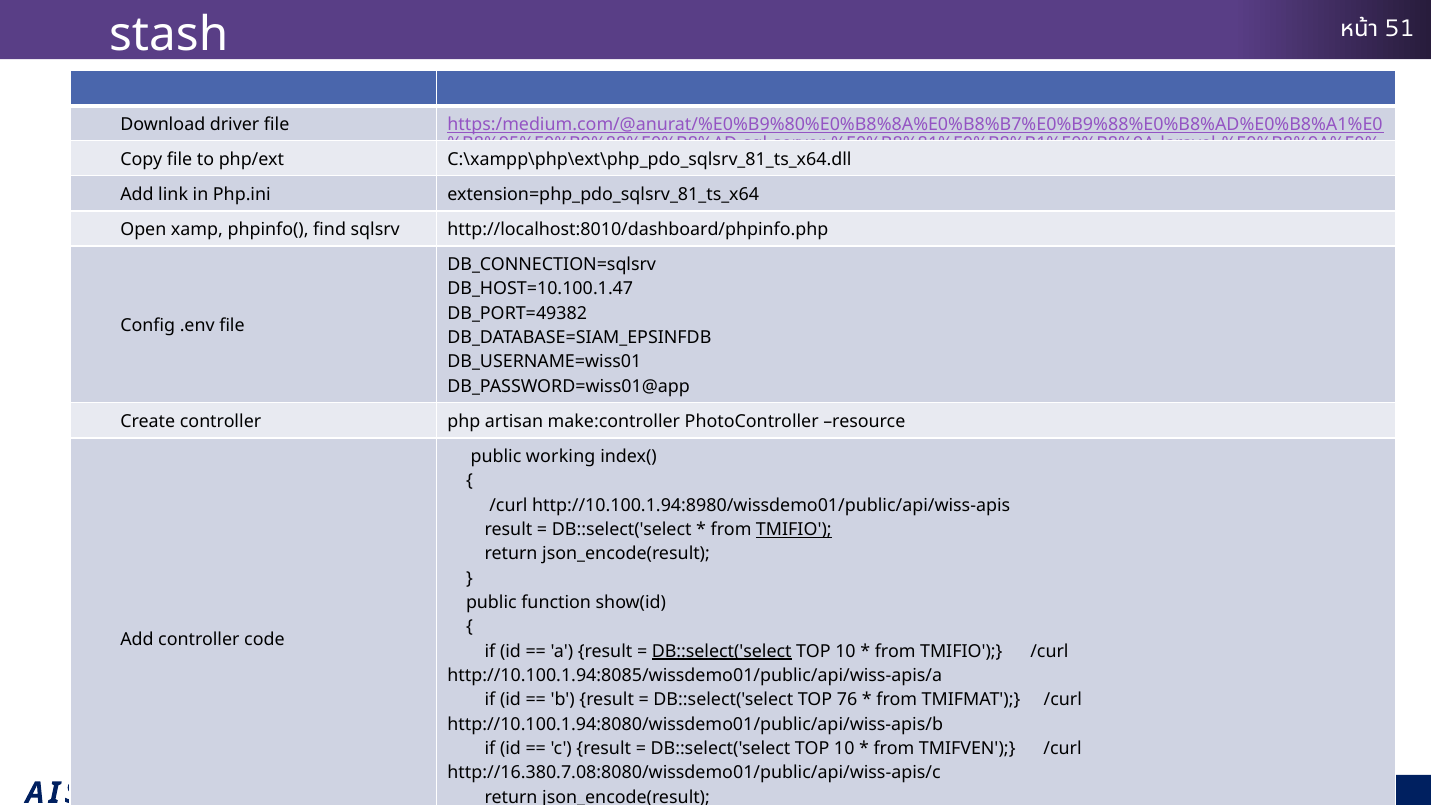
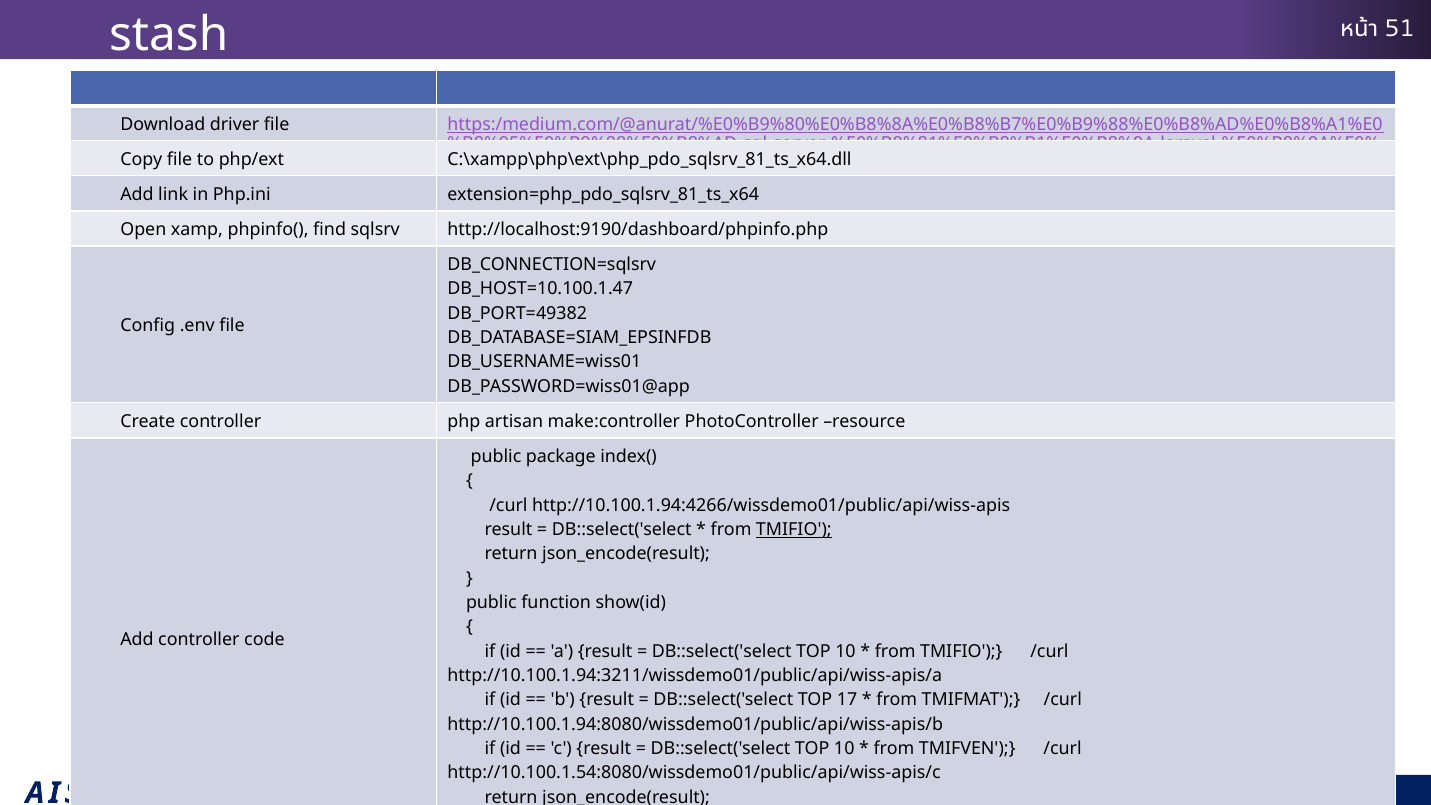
http://localhost:8010/dashboard/phpinfo.php: http://localhost:8010/dashboard/phpinfo.php -> http://localhost:9190/dashboard/phpinfo.php
working: working -> package
http://10.100.1.94:8980/wissdemo01/public/api/wiss-apis: http://10.100.1.94:8980/wissdemo01/public/api/wiss-apis -> http://10.100.1.94:4266/wissdemo01/public/api/wiss-apis
DB::select('select at (722, 651) underline: present -> none
http://10.100.1.94:8085/wissdemo01/public/api/wiss-apis/a: http://10.100.1.94:8085/wissdemo01/public/api/wiss-apis/a -> http://10.100.1.94:3211/wissdemo01/public/api/wiss-apis/a
76: 76 -> 17
http://16.380.7.08:8080/wissdemo01/public/api/wiss-apis/c: http://16.380.7.08:8080/wissdemo01/public/api/wiss-apis/c -> http://10.100.1.54:8080/wissdemo01/public/api/wiss-apis/c
